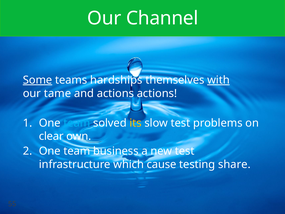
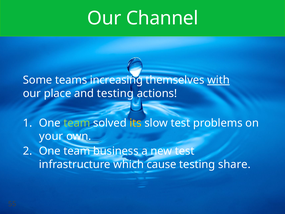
Some underline: present -> none
hardships: hardships -> increasing
tame: tame -> place
and actions: actions -> testing
team at (77, 123) colour: light blue -> light green
clear: clear -> your
